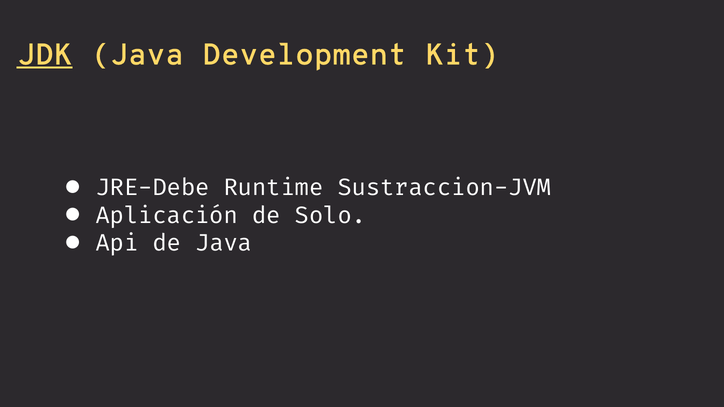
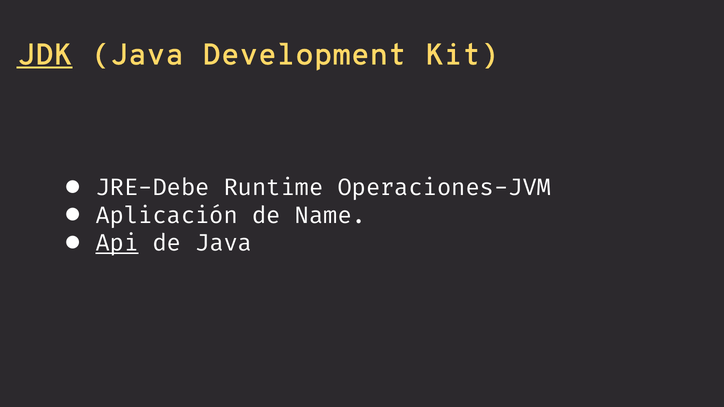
Sustraccion-JVM: Sustraccion-JVM -> Operaciones-JVM
Solo: Solo -> Name
Api underline: none -> present
